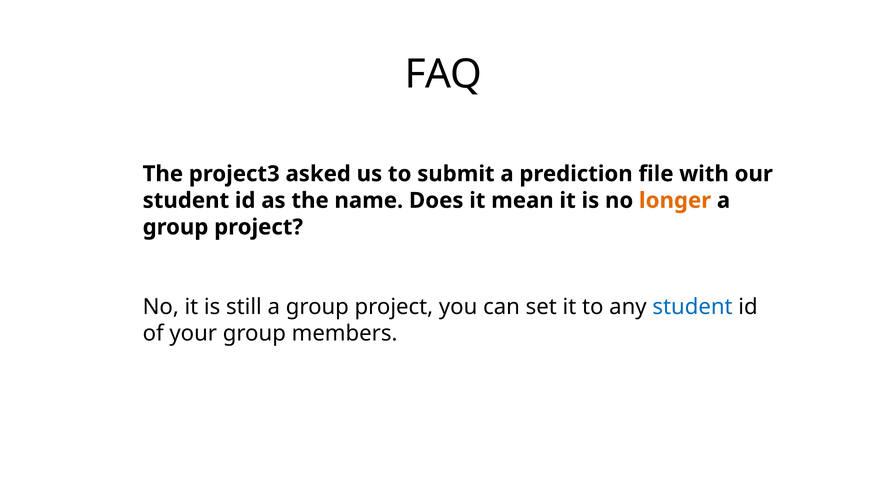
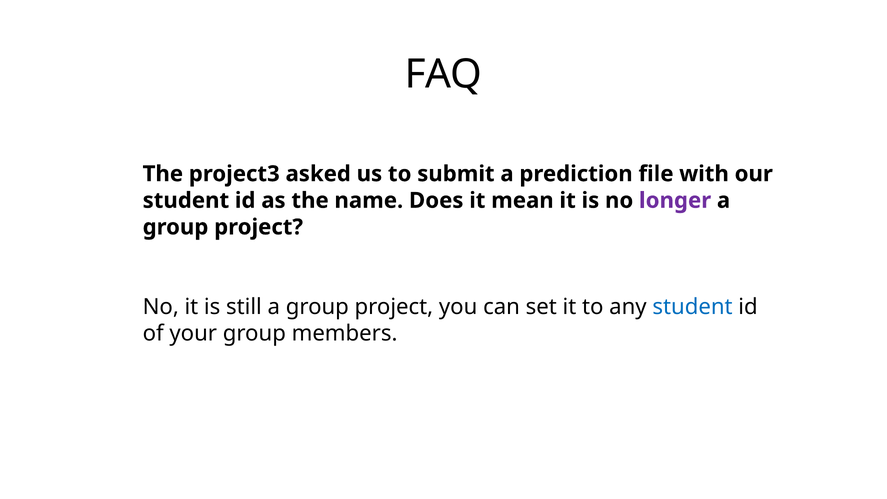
longer colour: orange -> purple
